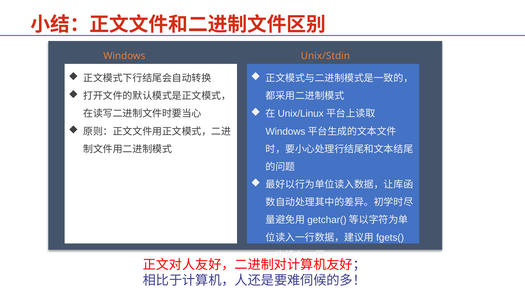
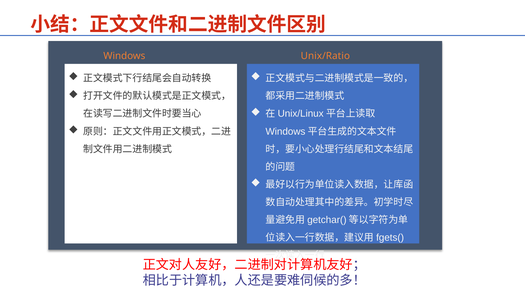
Unix/Stdin: Unix/Stdin -> Unix/Ratio
